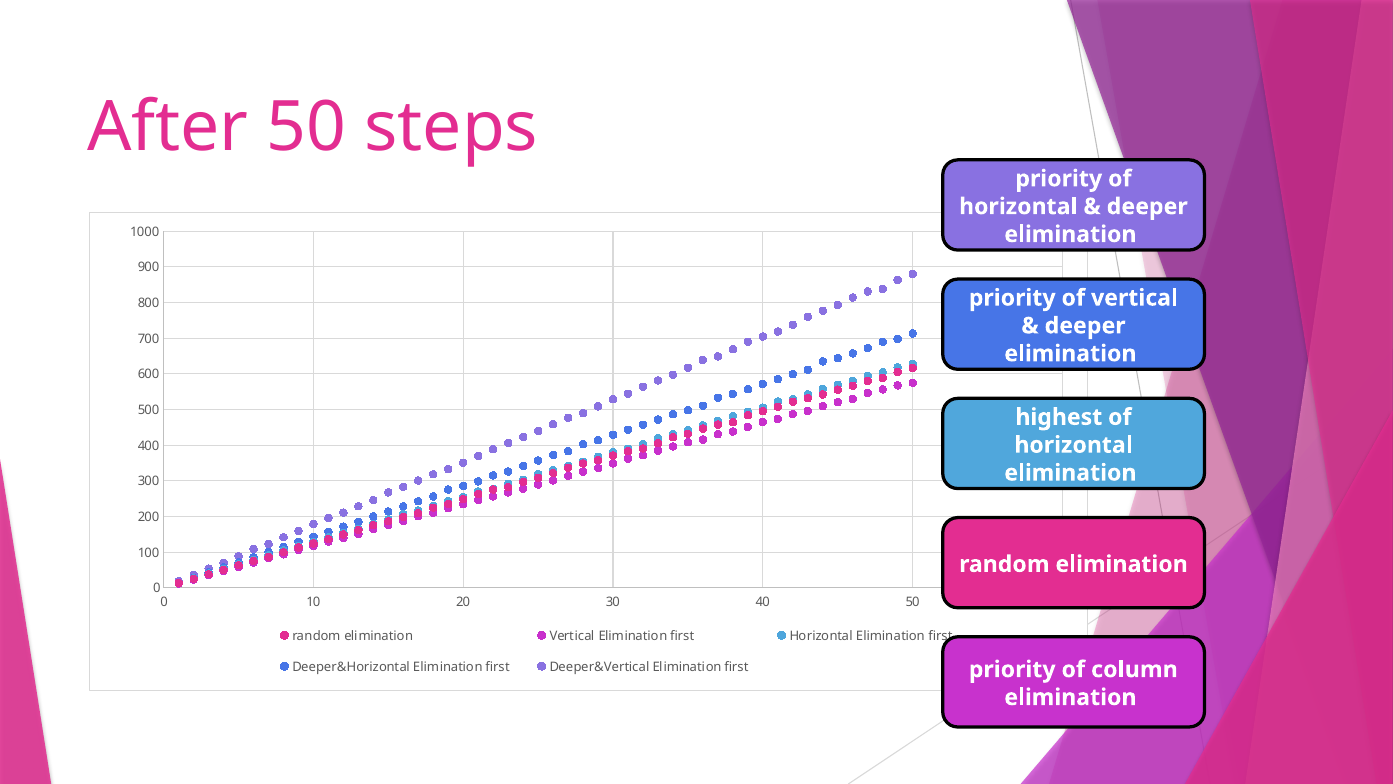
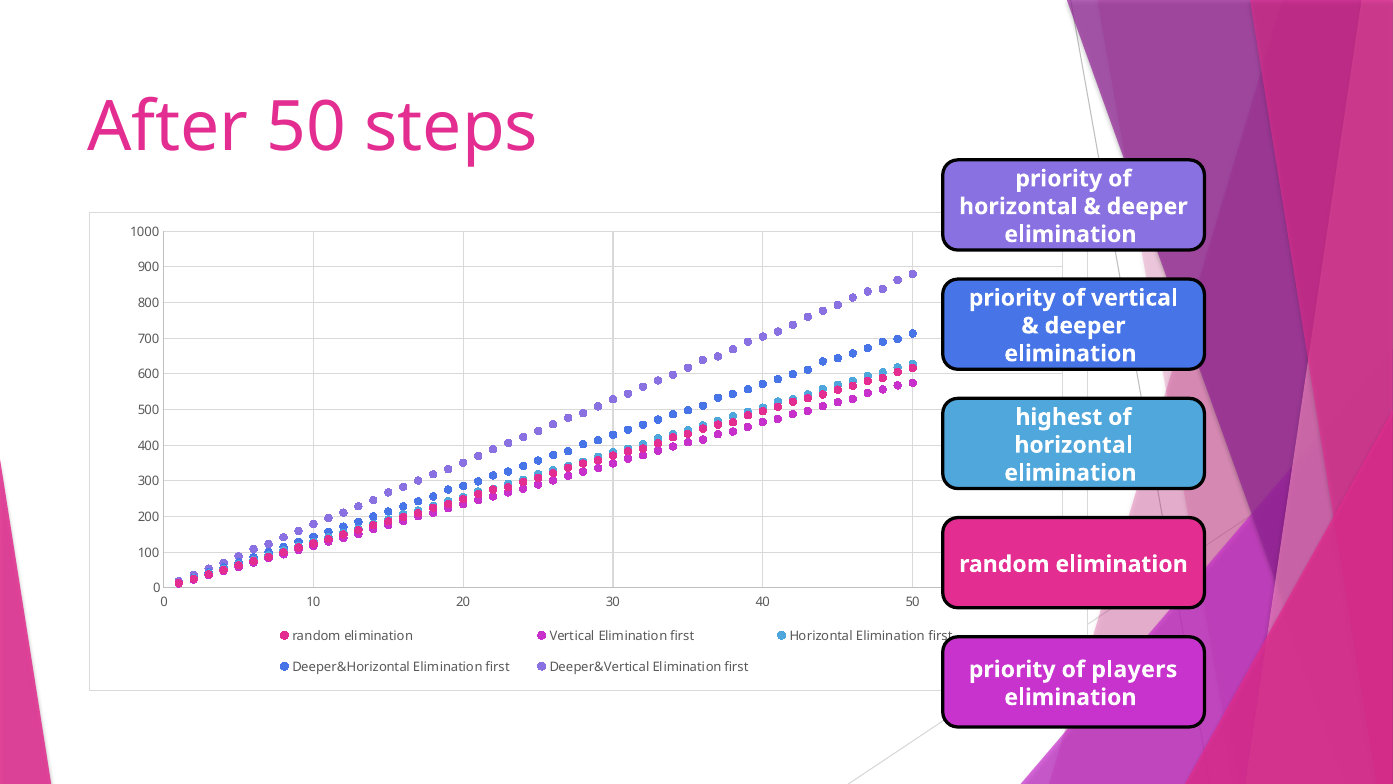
column: column -> players
